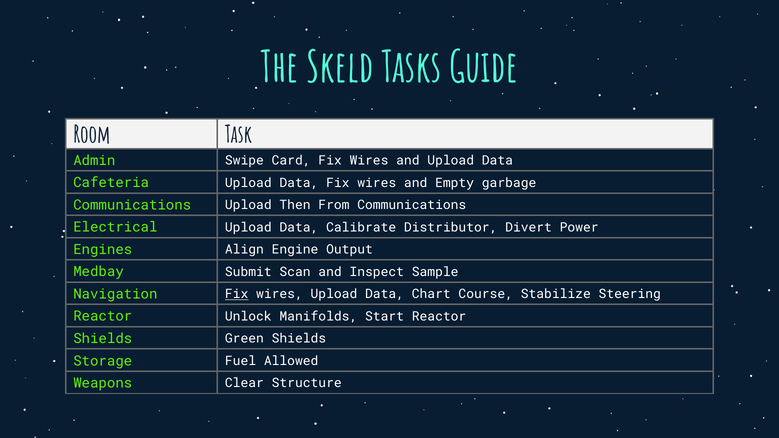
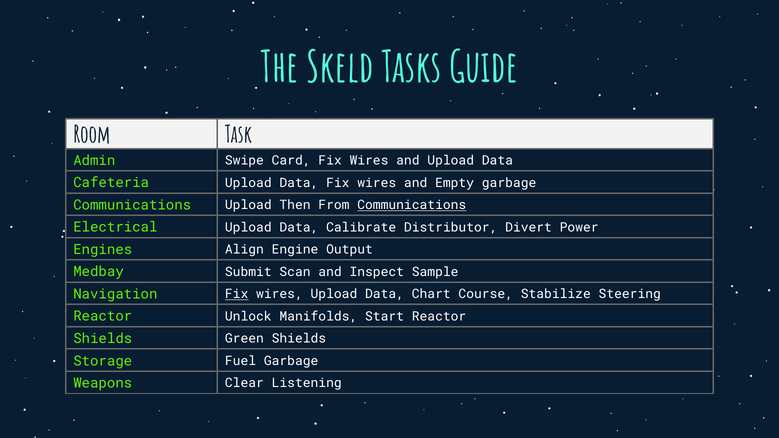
Communications at (412, 205) underline: none -> present
Fuel Allowed: Allowed -> Garbage
Structure: Structure -> Listening
